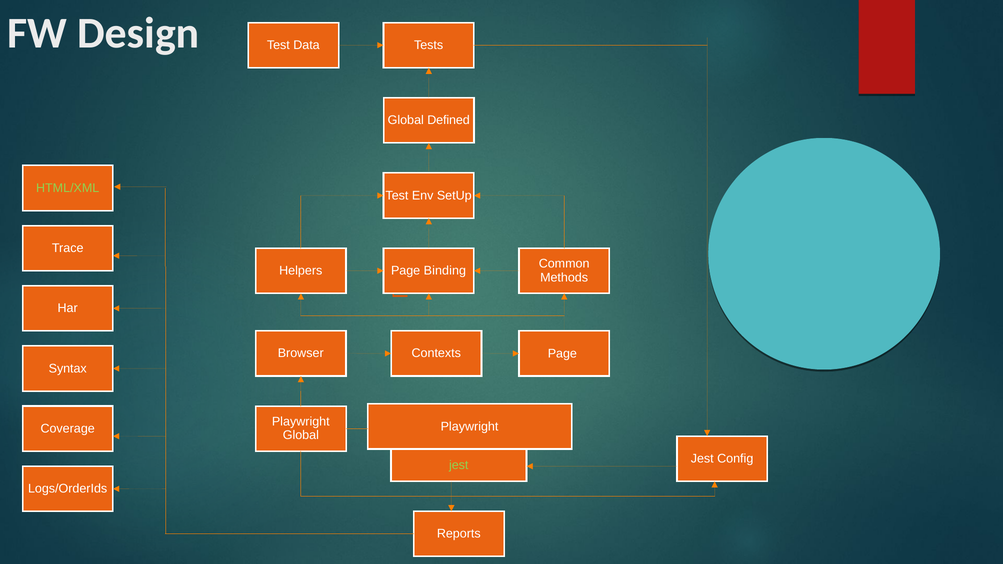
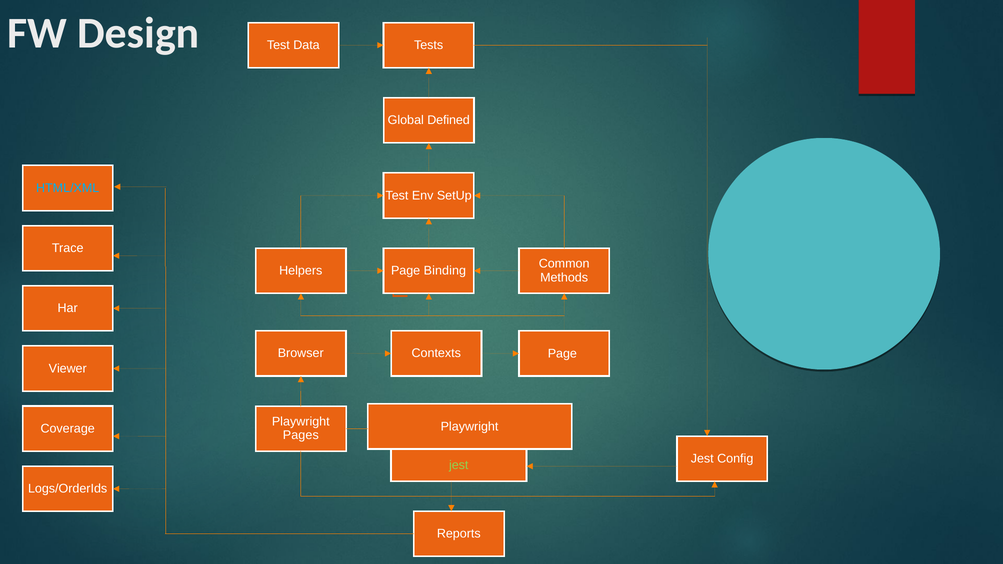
HTML/XML colour: light green -> light blue
Syntax: Syntax -> Viewer
Global at (301, 435): Global -> Pages
